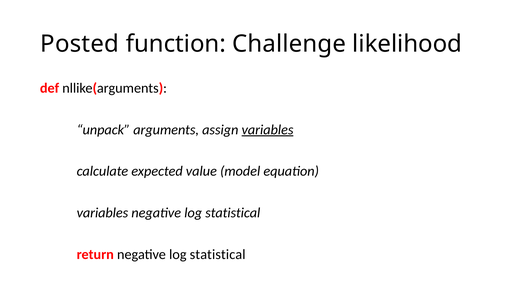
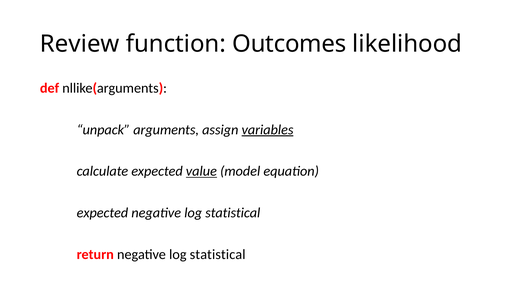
Posted: Posted -> Review
Challenge: Challenge -> Outcomes
value underline: none -> present
variables at (102, 213): variables -> expected
